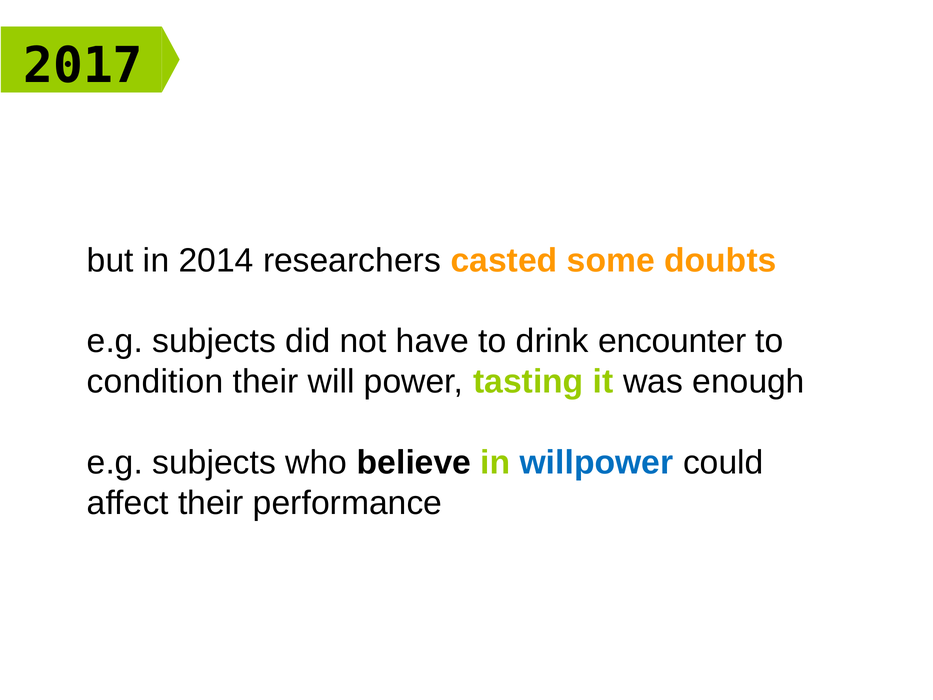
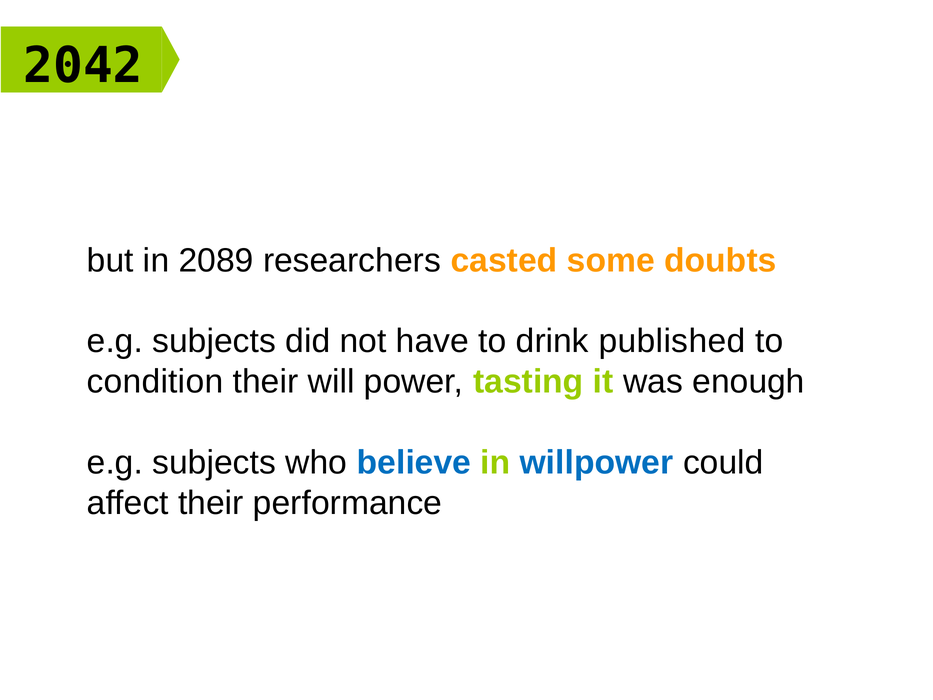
2017: 2017 -> 2042
2014: 2014 -> 2089
encounter: encounter -> published
believe colour: black -> blue
